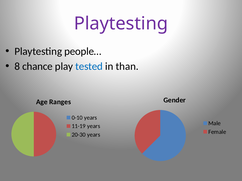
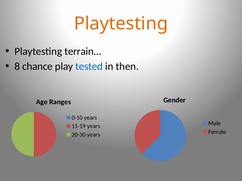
Playtesting at (121, 24) colour: purple -> orange
people…: people… -> terrain…
than: than -> then
